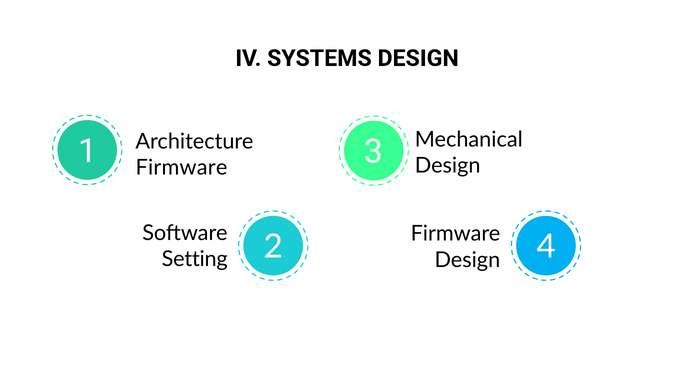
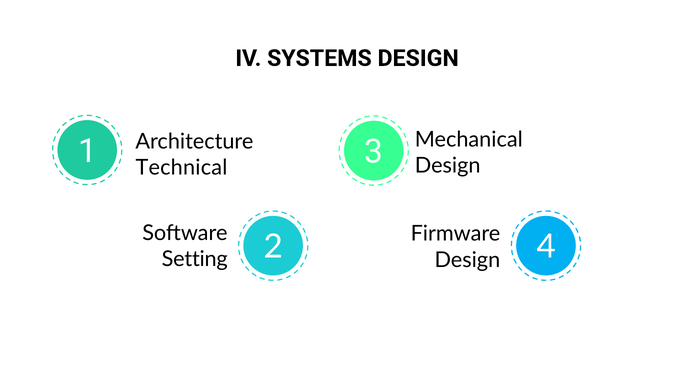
Firmware at (181, 167): Firmware -> Technical
